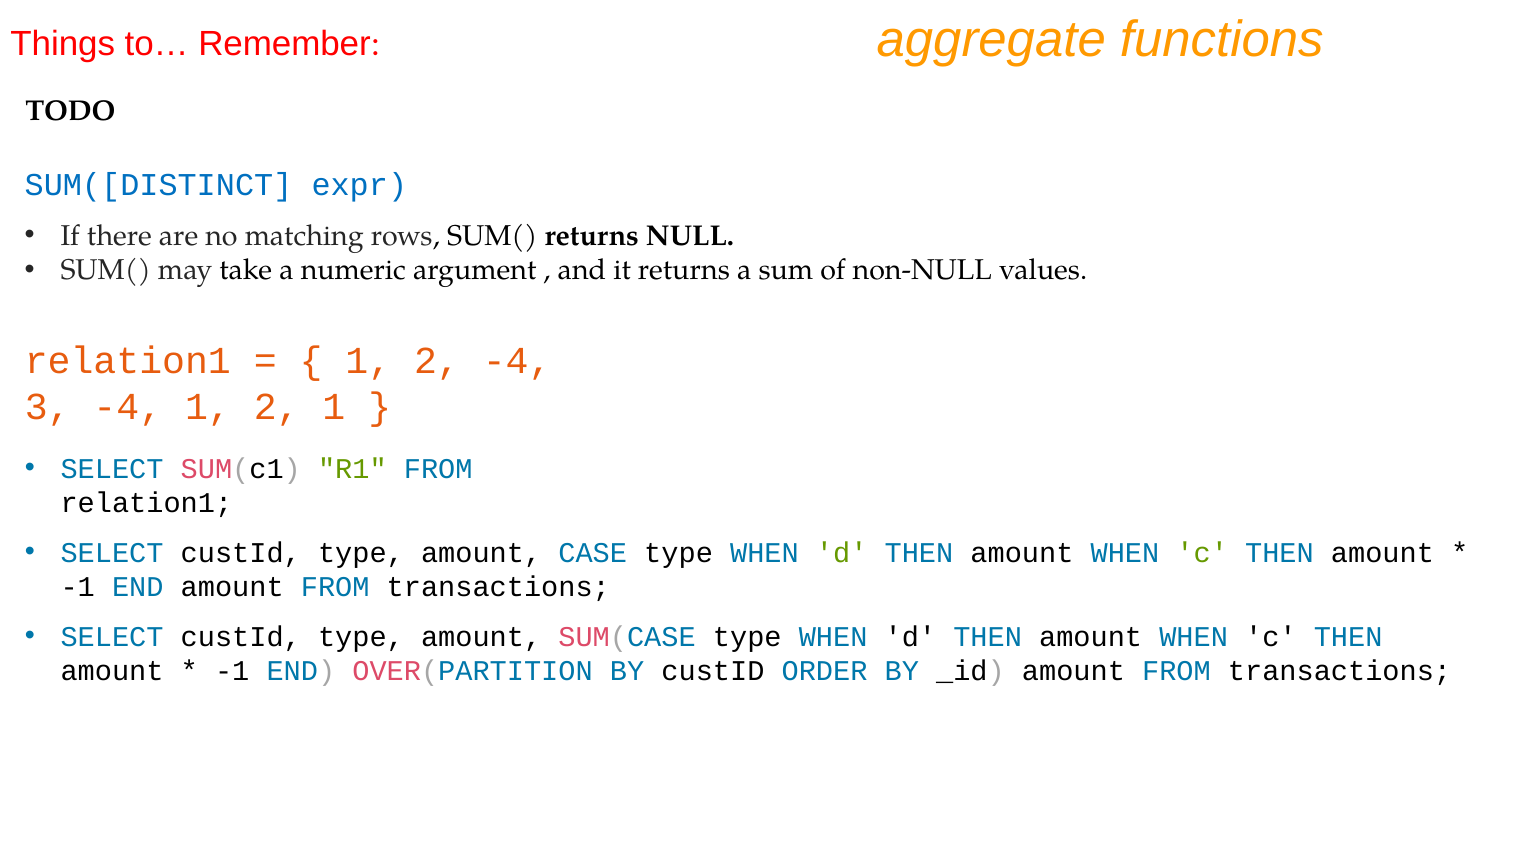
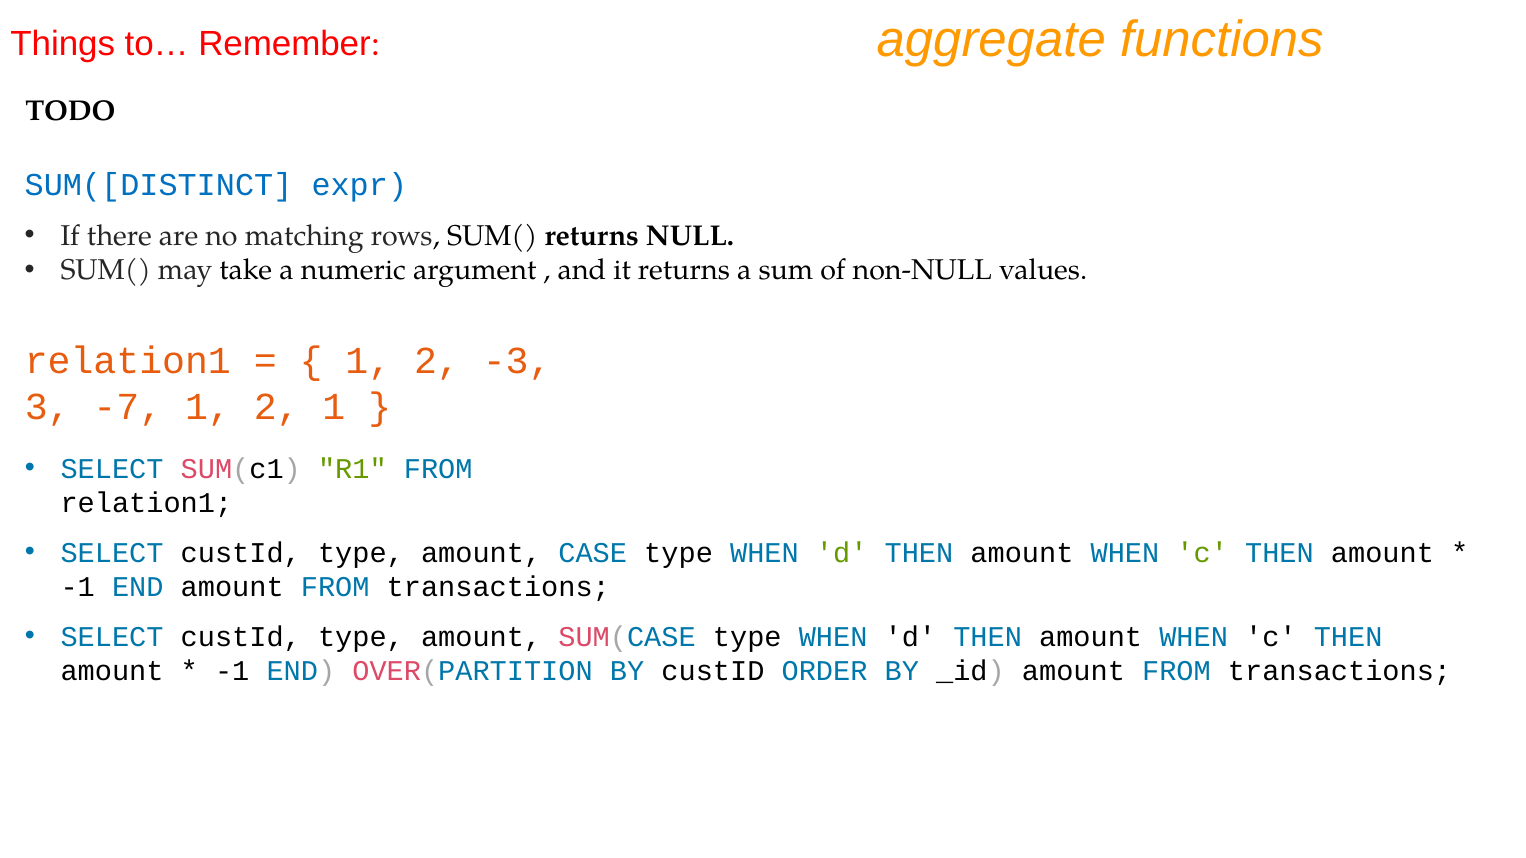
2 -4: -4 -> -3
3 -4: -4 -> -7
